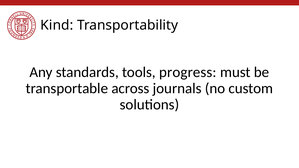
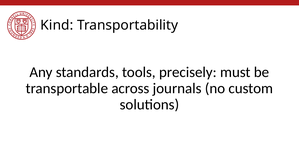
progress: progress -> precisely
